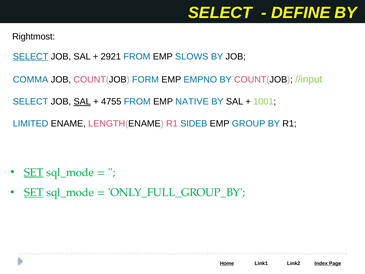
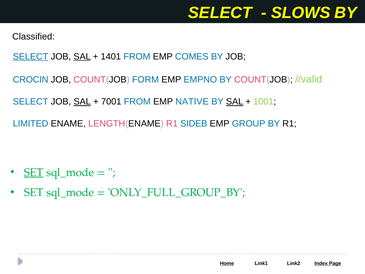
DEFINE: DEFINE -> SLOWS
Rightmost: Rightmost -> Classified
SAL at (82, 57) underline: none -> present
2921: 2921 -> 1401
SLOWS: SLOWS -> COMES
COMMA: COMMA -> CROCIN
//input: //input -> //valid
4755: 4755 -> 7001
SAL at (235, 102) underline: none -> present
SET at (34, 192) underline: present -> none
